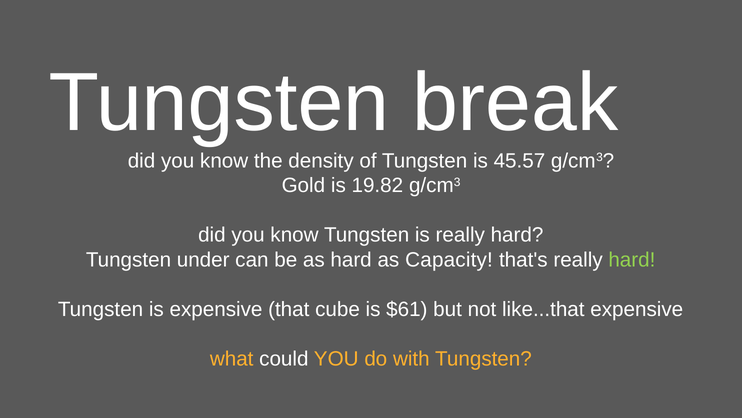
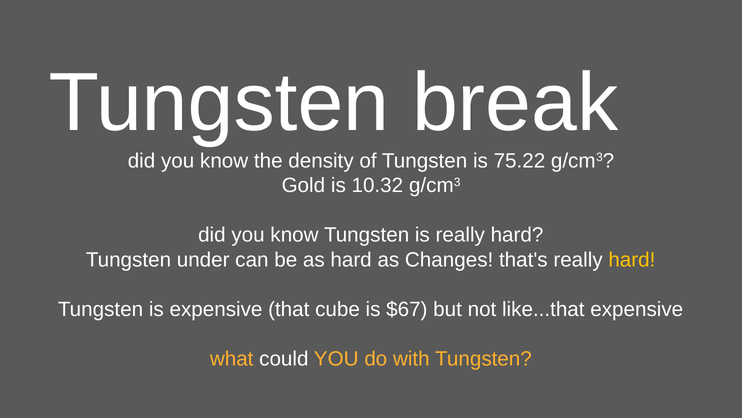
45.57: 45.57 -> 75.22
19.82: 19.82 -> 10.32
Capacity: Capacity -> Changes
hard at (632, 260) colour: light green -> yellow
$61: $61 -> $67
